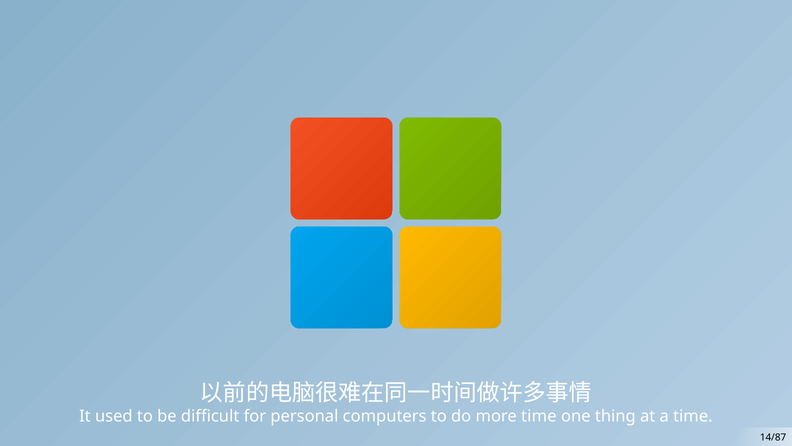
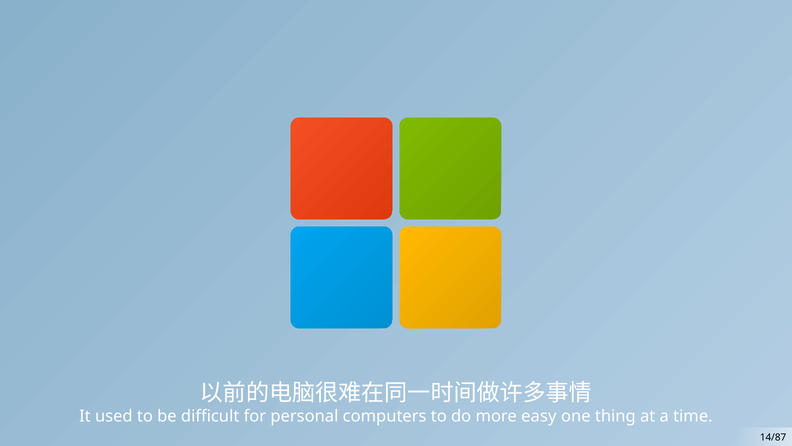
more time: time -> easy
